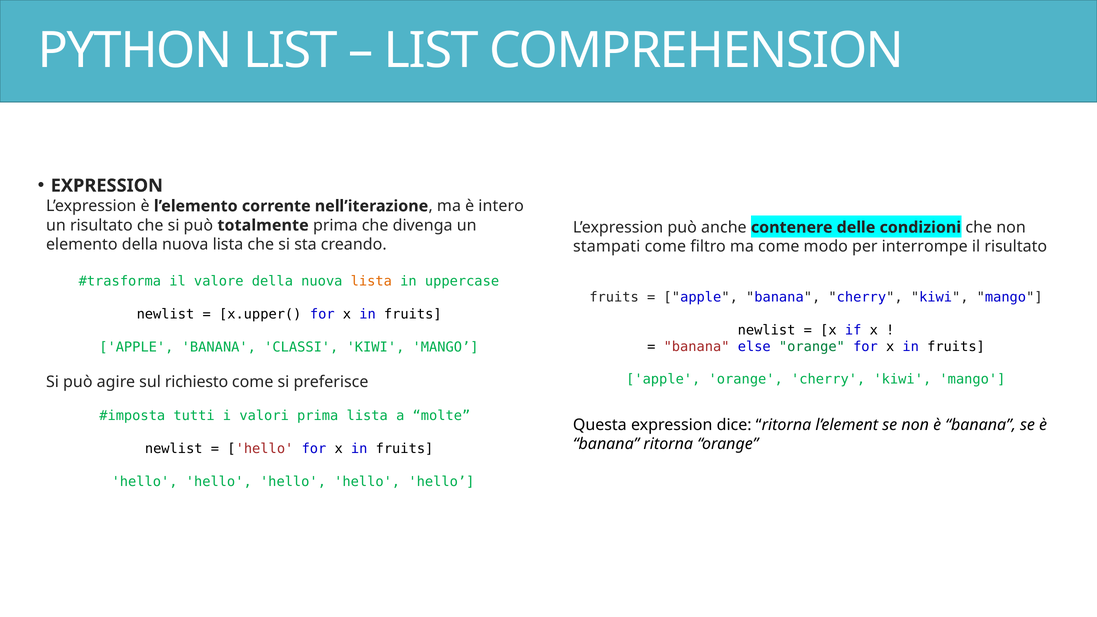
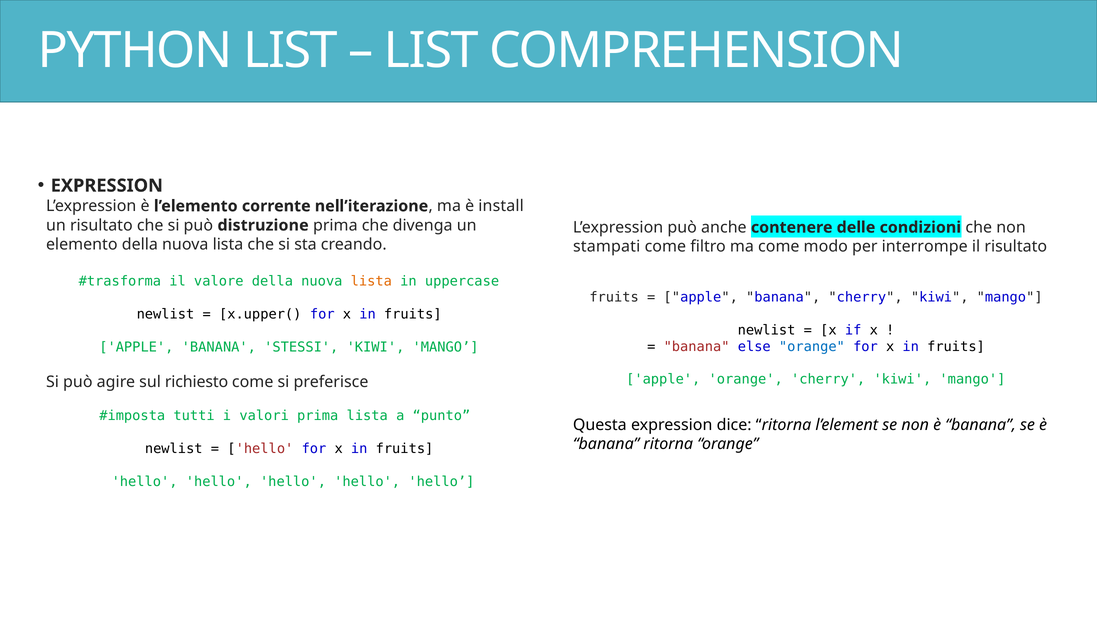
intero: intero -> install
totalmente: totalmente -> distruzione
orange at (812, 347) colour: green -> blue
CLASSI: CLASSI -> STESSI
molte: molte -> punto
